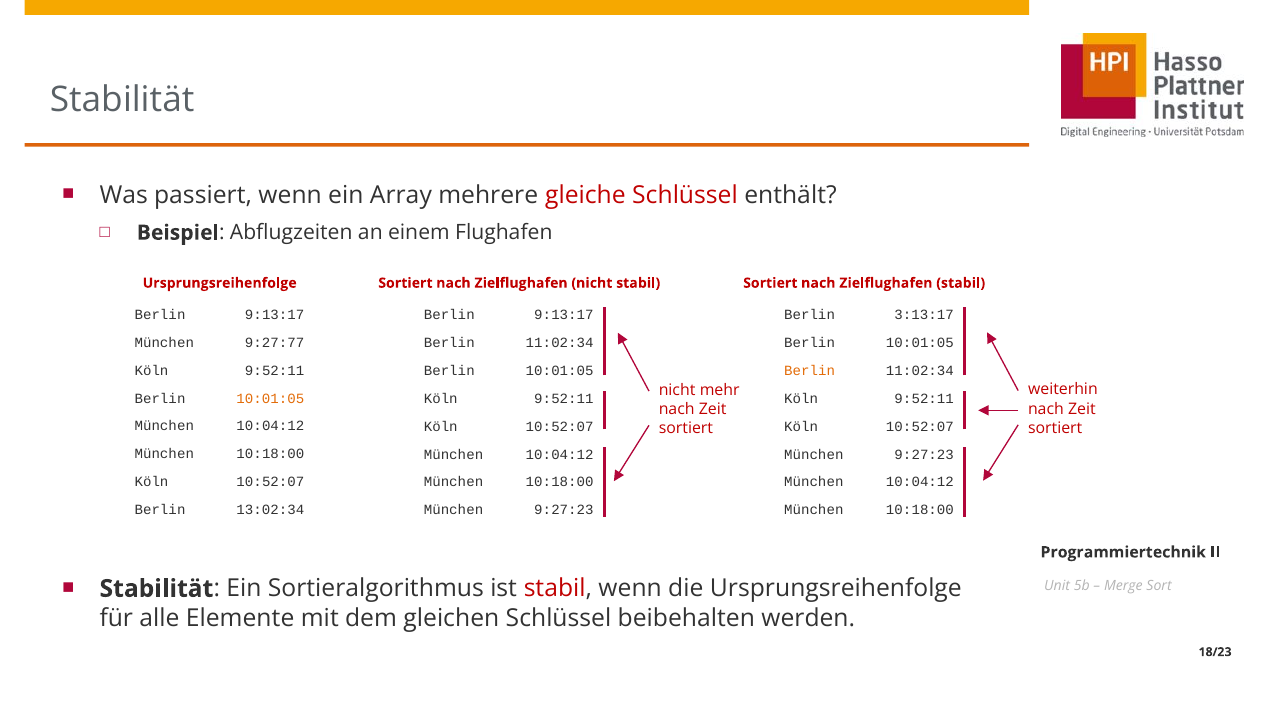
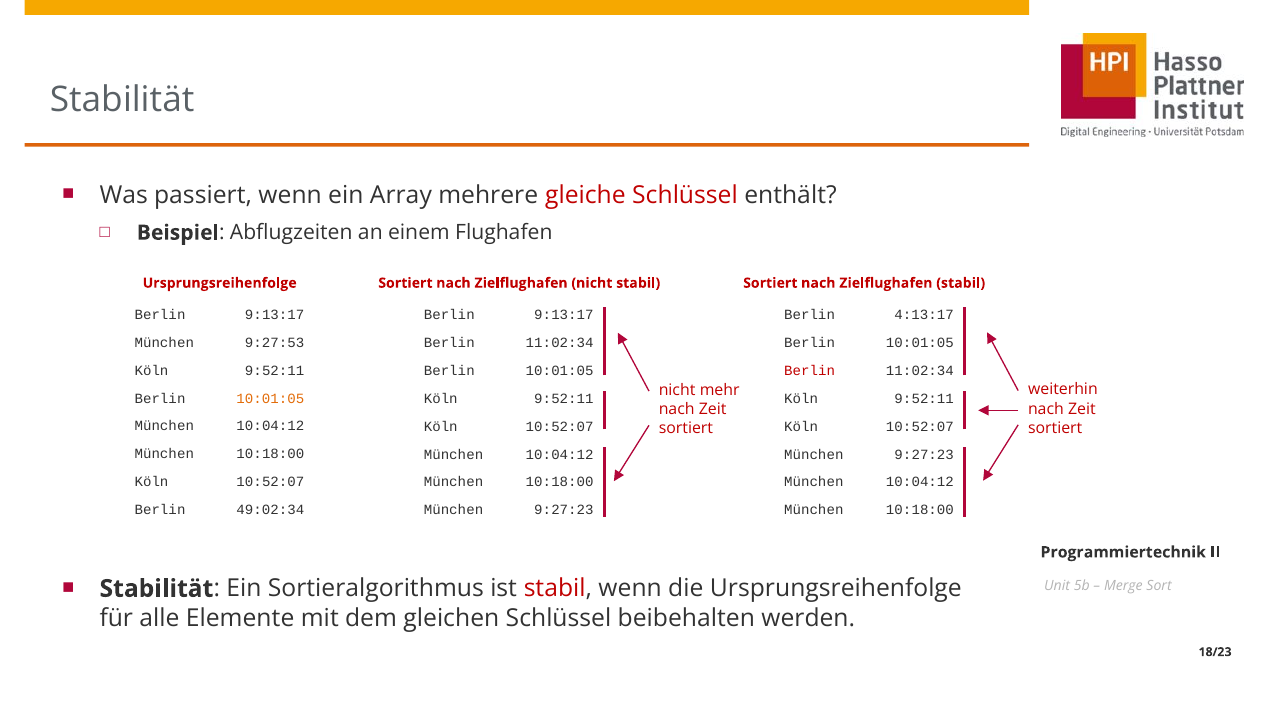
3:13:17: 3:13:17 -> 4:13:17
9:27:77: 9:27:77 -> 9:27:53
Berlin at (810, 370) colour: orange -> red
13:02:34: 13:02:34 -> 49:02:34
